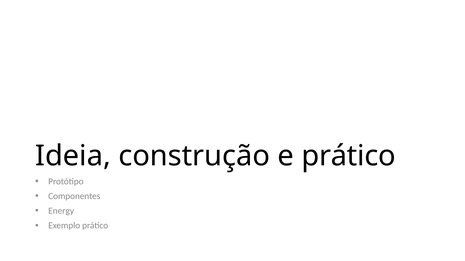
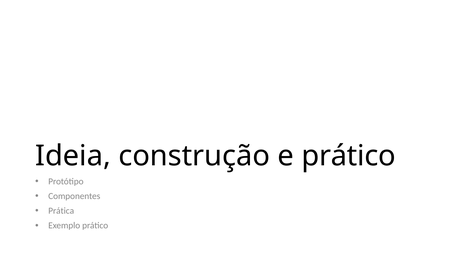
Energy: Energy -> Prática
